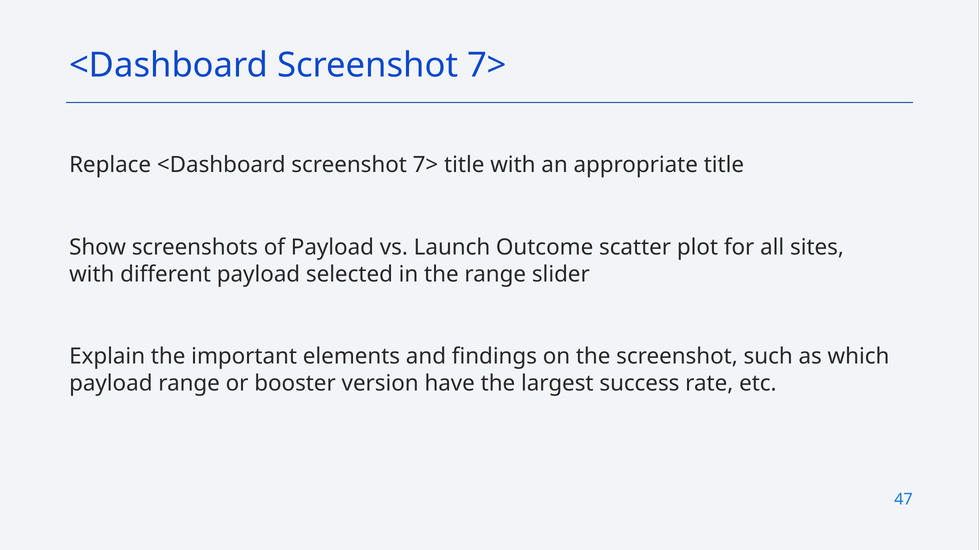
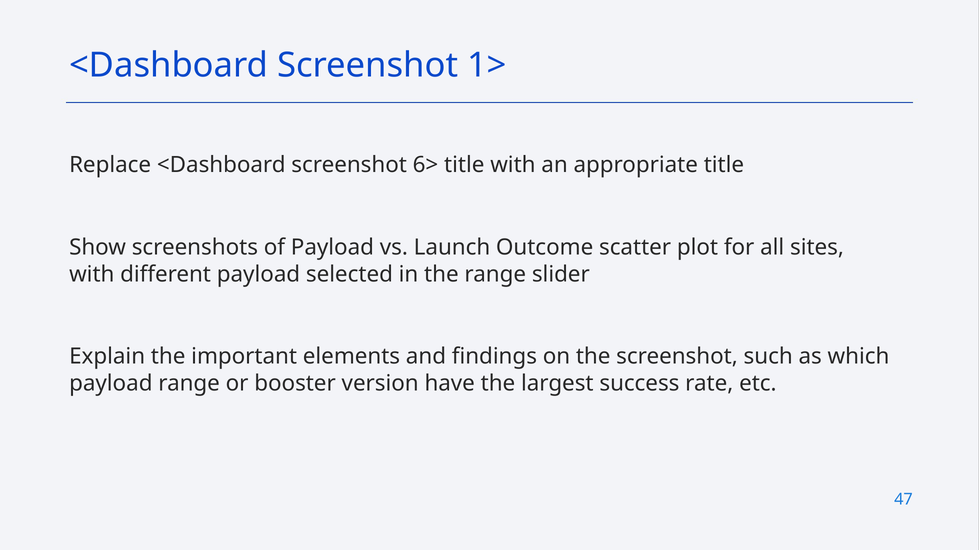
7> at (487, 65): 7> -> 1>
Replace <Dashboard screenshot 7>: 7> -> 6>
